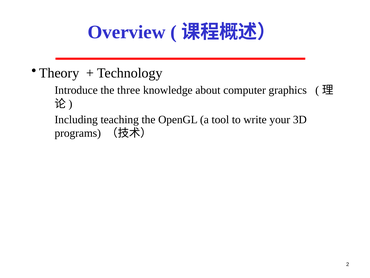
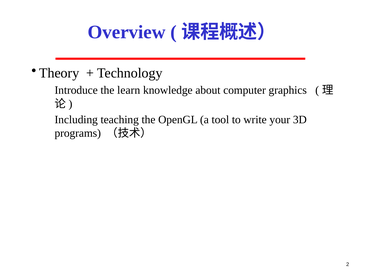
three: three -> learn
